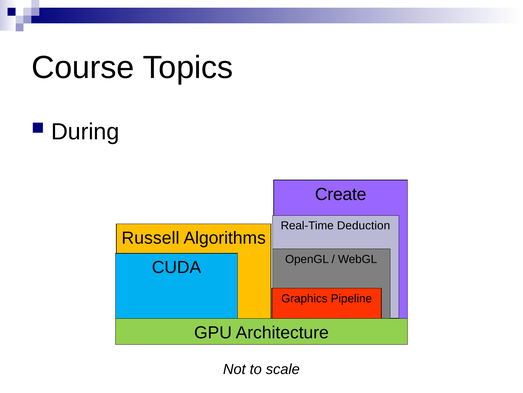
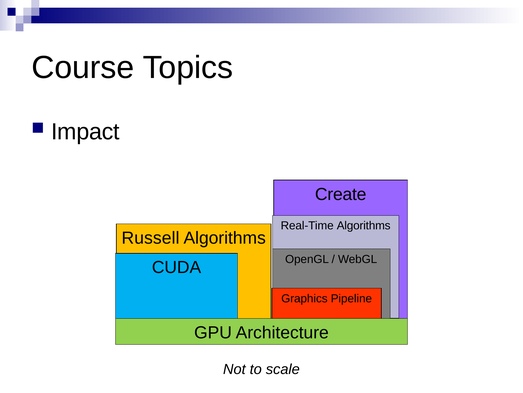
During: During -> Impact
Real-Time Deduction: Deduction -> Algorithms
